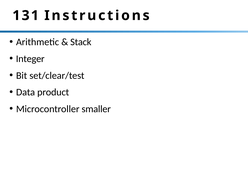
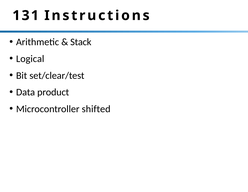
Integer: Integer -> Logical
smaller: smaller -> shifted
